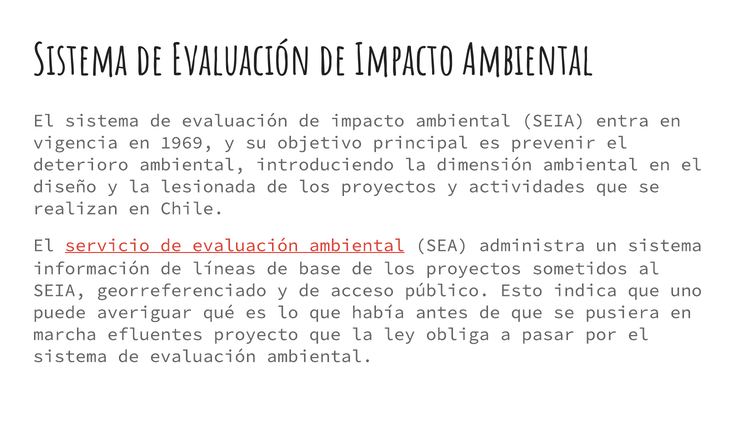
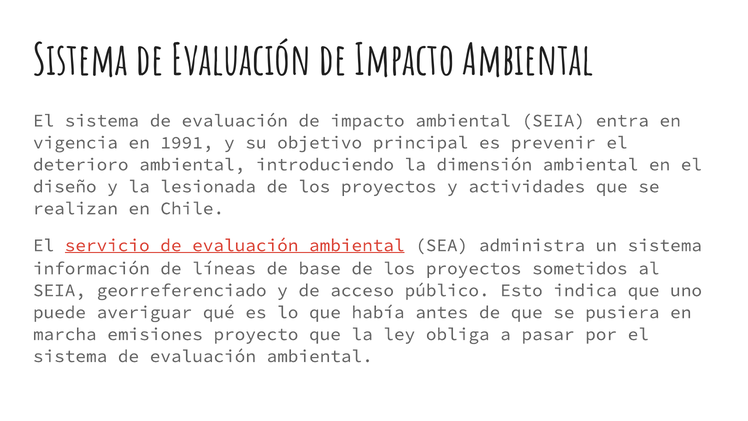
1969: 1969 -> 1991
efluentes: efluentes -> emisiones
